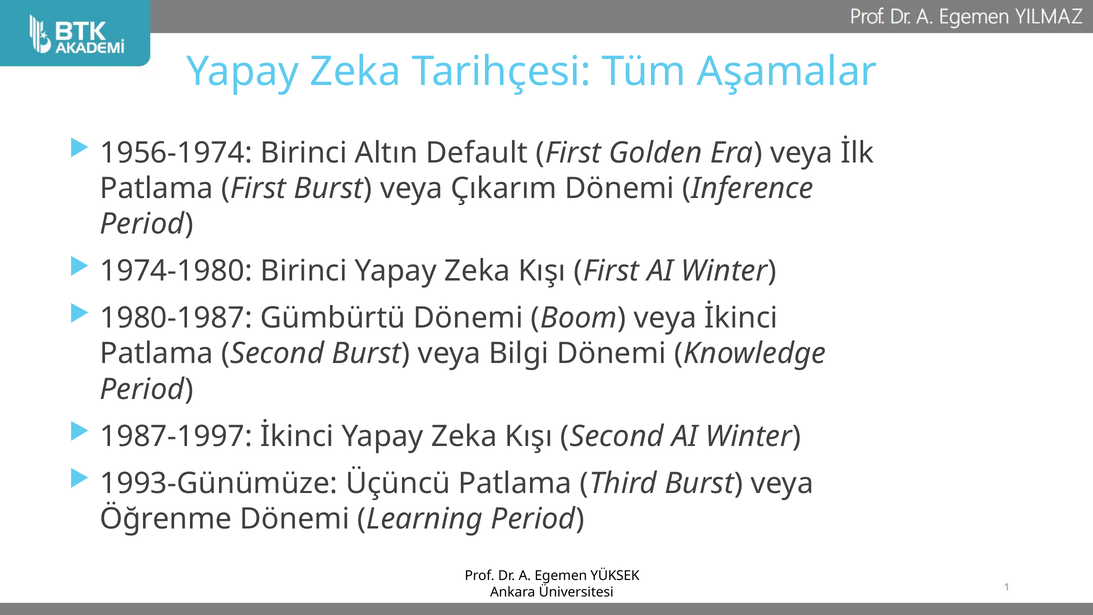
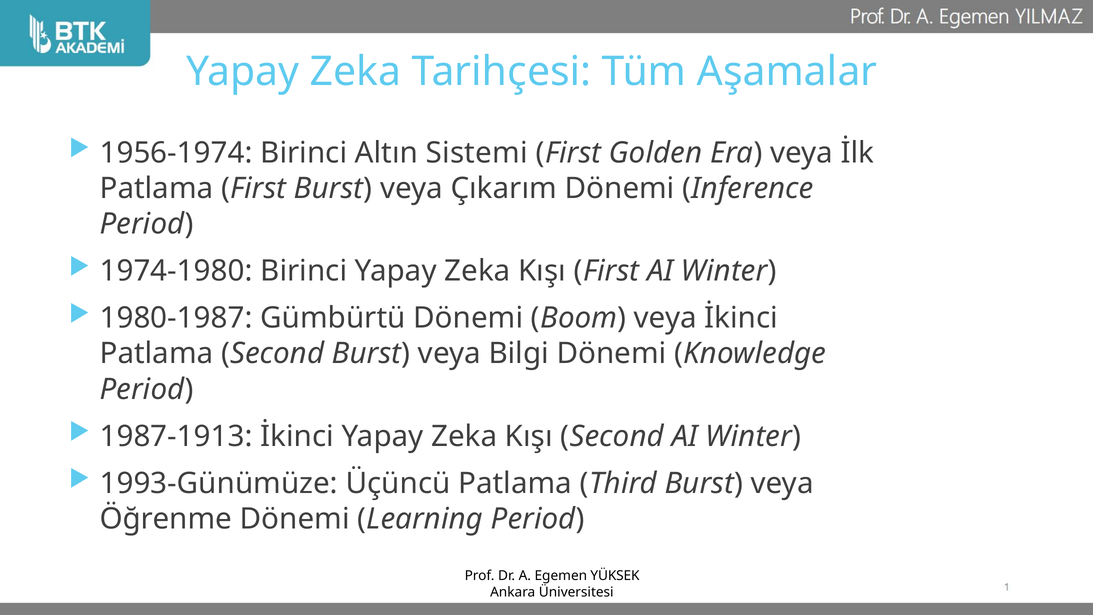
Default: Default -> Sistemi
1987-1997: 1987-1997 -> 1987-1913
